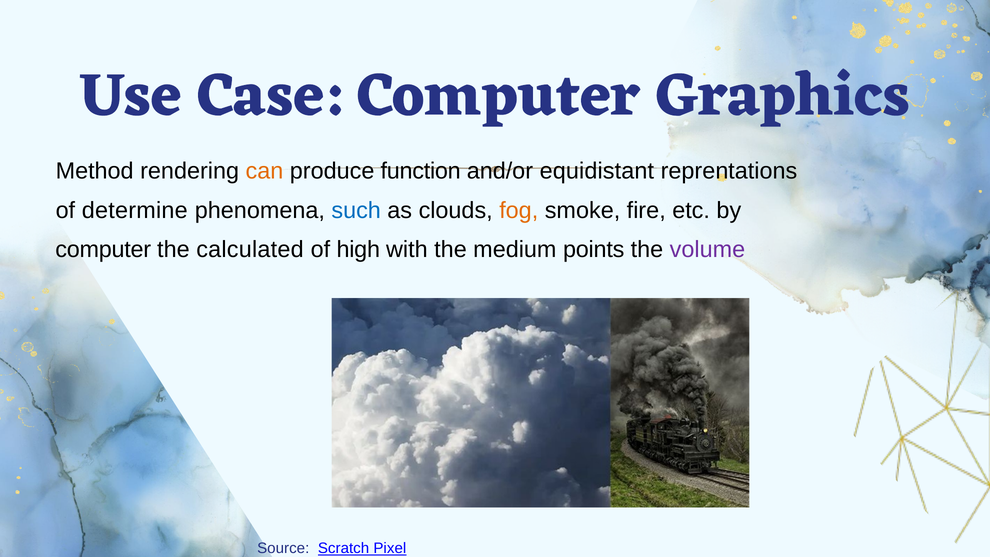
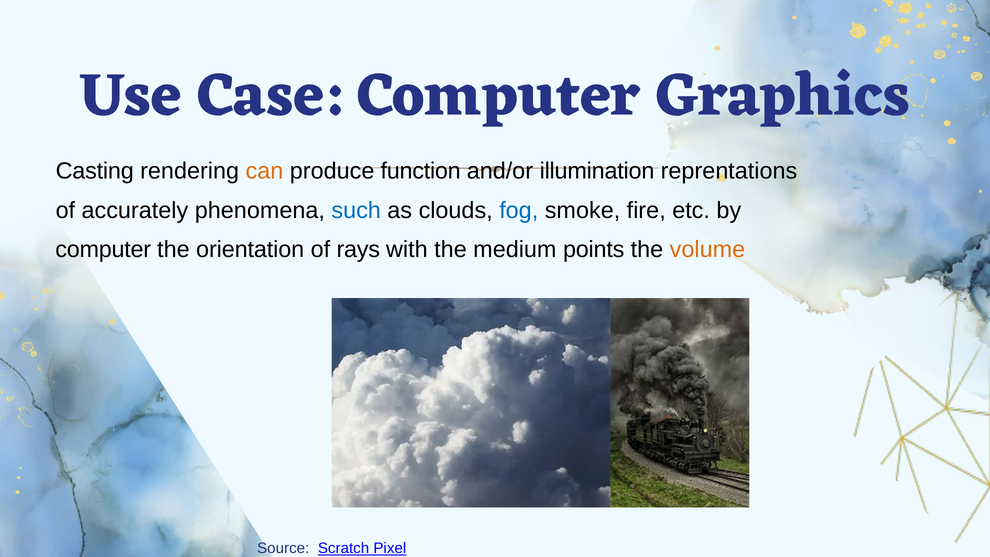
Method: Method -> Casting
equidistant: equidistant -> illumination
determine: determine -> accurately
fog colour: orange -> blue
calculated: calculated -> orientation
high: high -> rays
volume colour: purple -> orange
